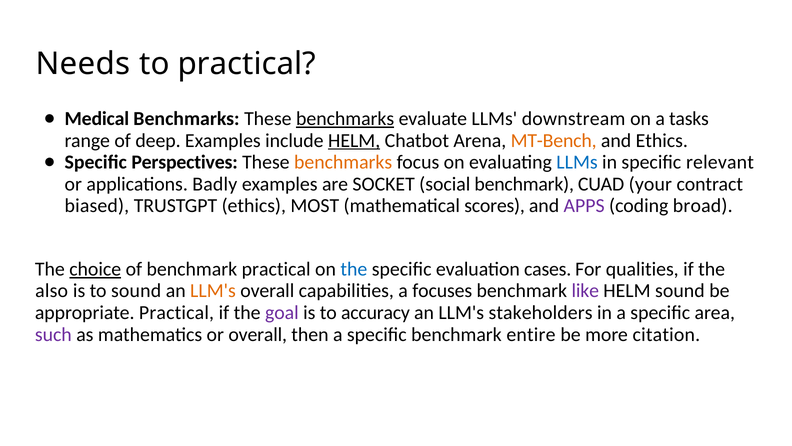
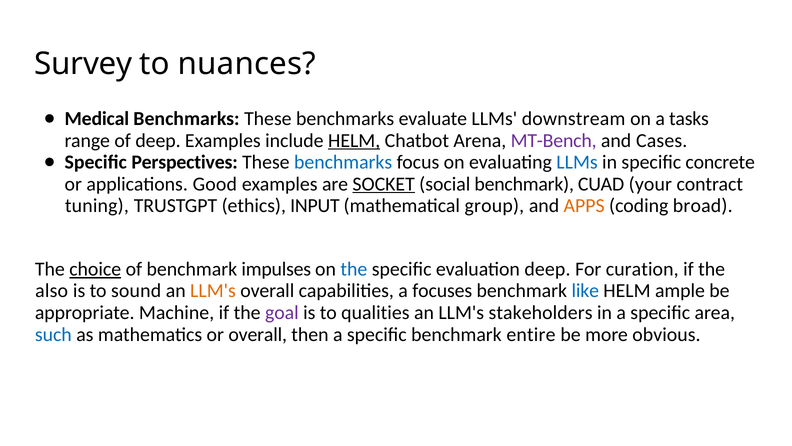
Needs: Needs -> Survey
to practical: practical -> nuances
benchmarks at (345, 119) underline: present -> none
MT-Bench colour: orange -> purple
and Ethics: Ethics -> Cases
benchmarks at (343, 162) colour: orange -> blue
relevant: relevant -> concrete
Badly: Badly -> Good
SOCKET underline: none -> present
biased: biased -> tuning
MOST: MOST -> INPUT
scores: scores -> group
APPS colour: purple -> orange
benchmark practical: practical -> impulses
evaluation cases: cases -> deep
qualities: qualities -> curation
like colour: purple -> blue
HELM sound: sound -> ample
appropriate Practical: Practical -> Machine
accuracy: accuracy -> qualities
such colour: purple -> blue
citation: citation -> obvious
